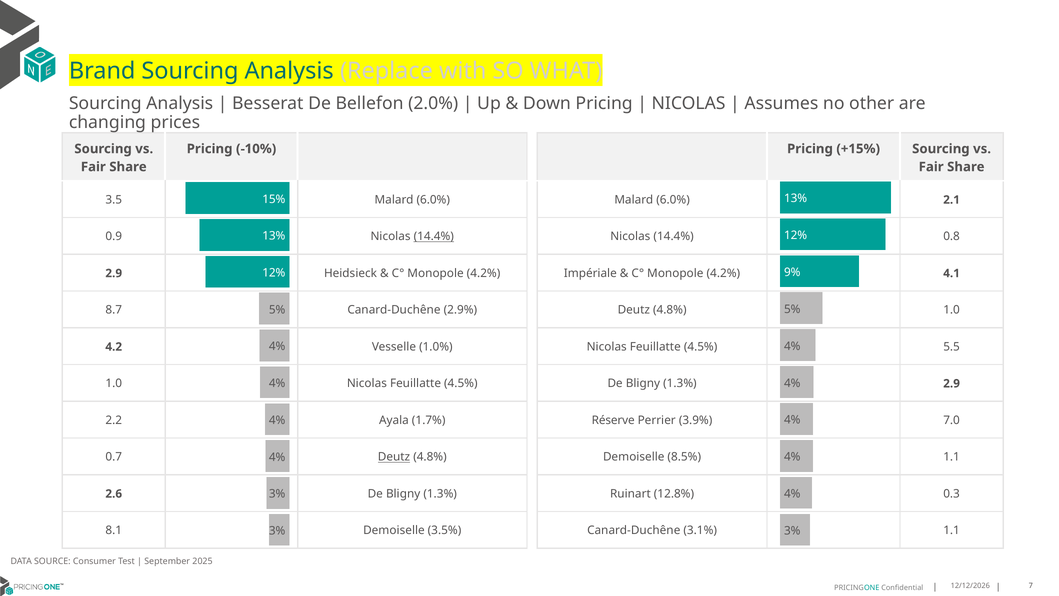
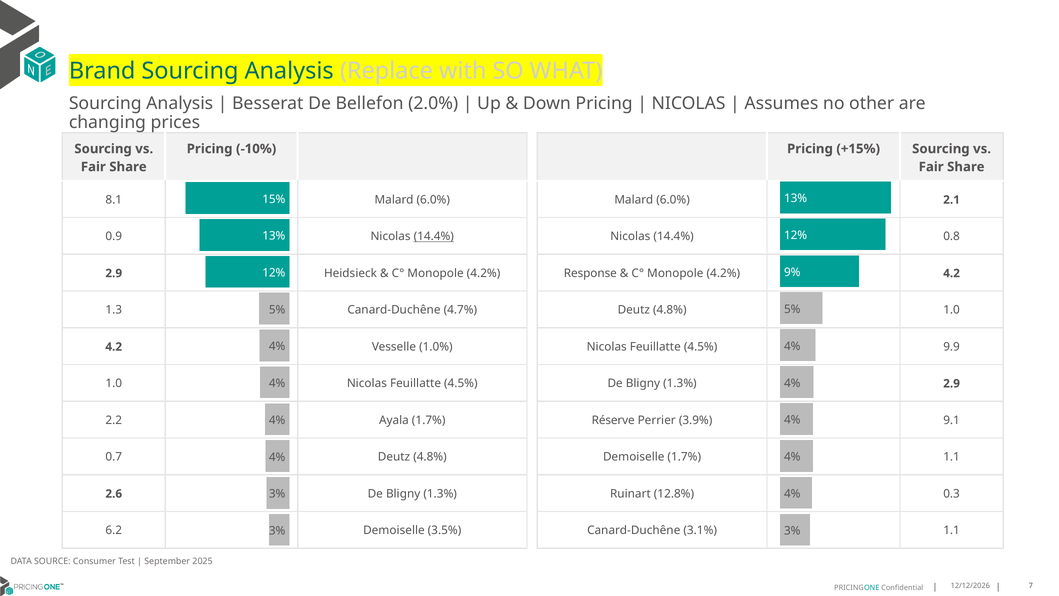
3.5: 3.5 -> 8.1
Impériale: Impériale -> Response
4.2% 4.1: 4.1 -> 4.2
8.7: 8.7 -> 1.3
2.9%: 2.9% -> 4.7%
5.5: 5.5 -> 9.9
7.0: 7.0 -> 9.1
Deutz at (394, 457) underline: present -> none
Demoiselle 8.5%: 8.5% -> 1.7%
8.1: 8.1 -> 6.2
